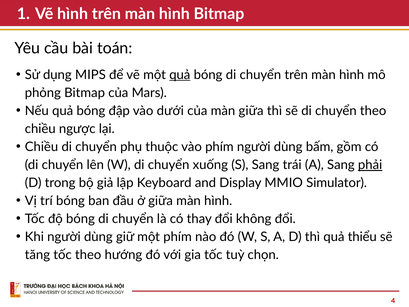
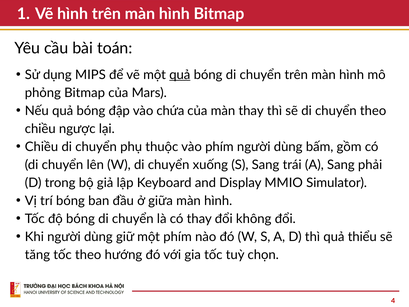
dưới: dưới -> chứa
màn giữa: giữa -> thay
phải underline: present -> none
